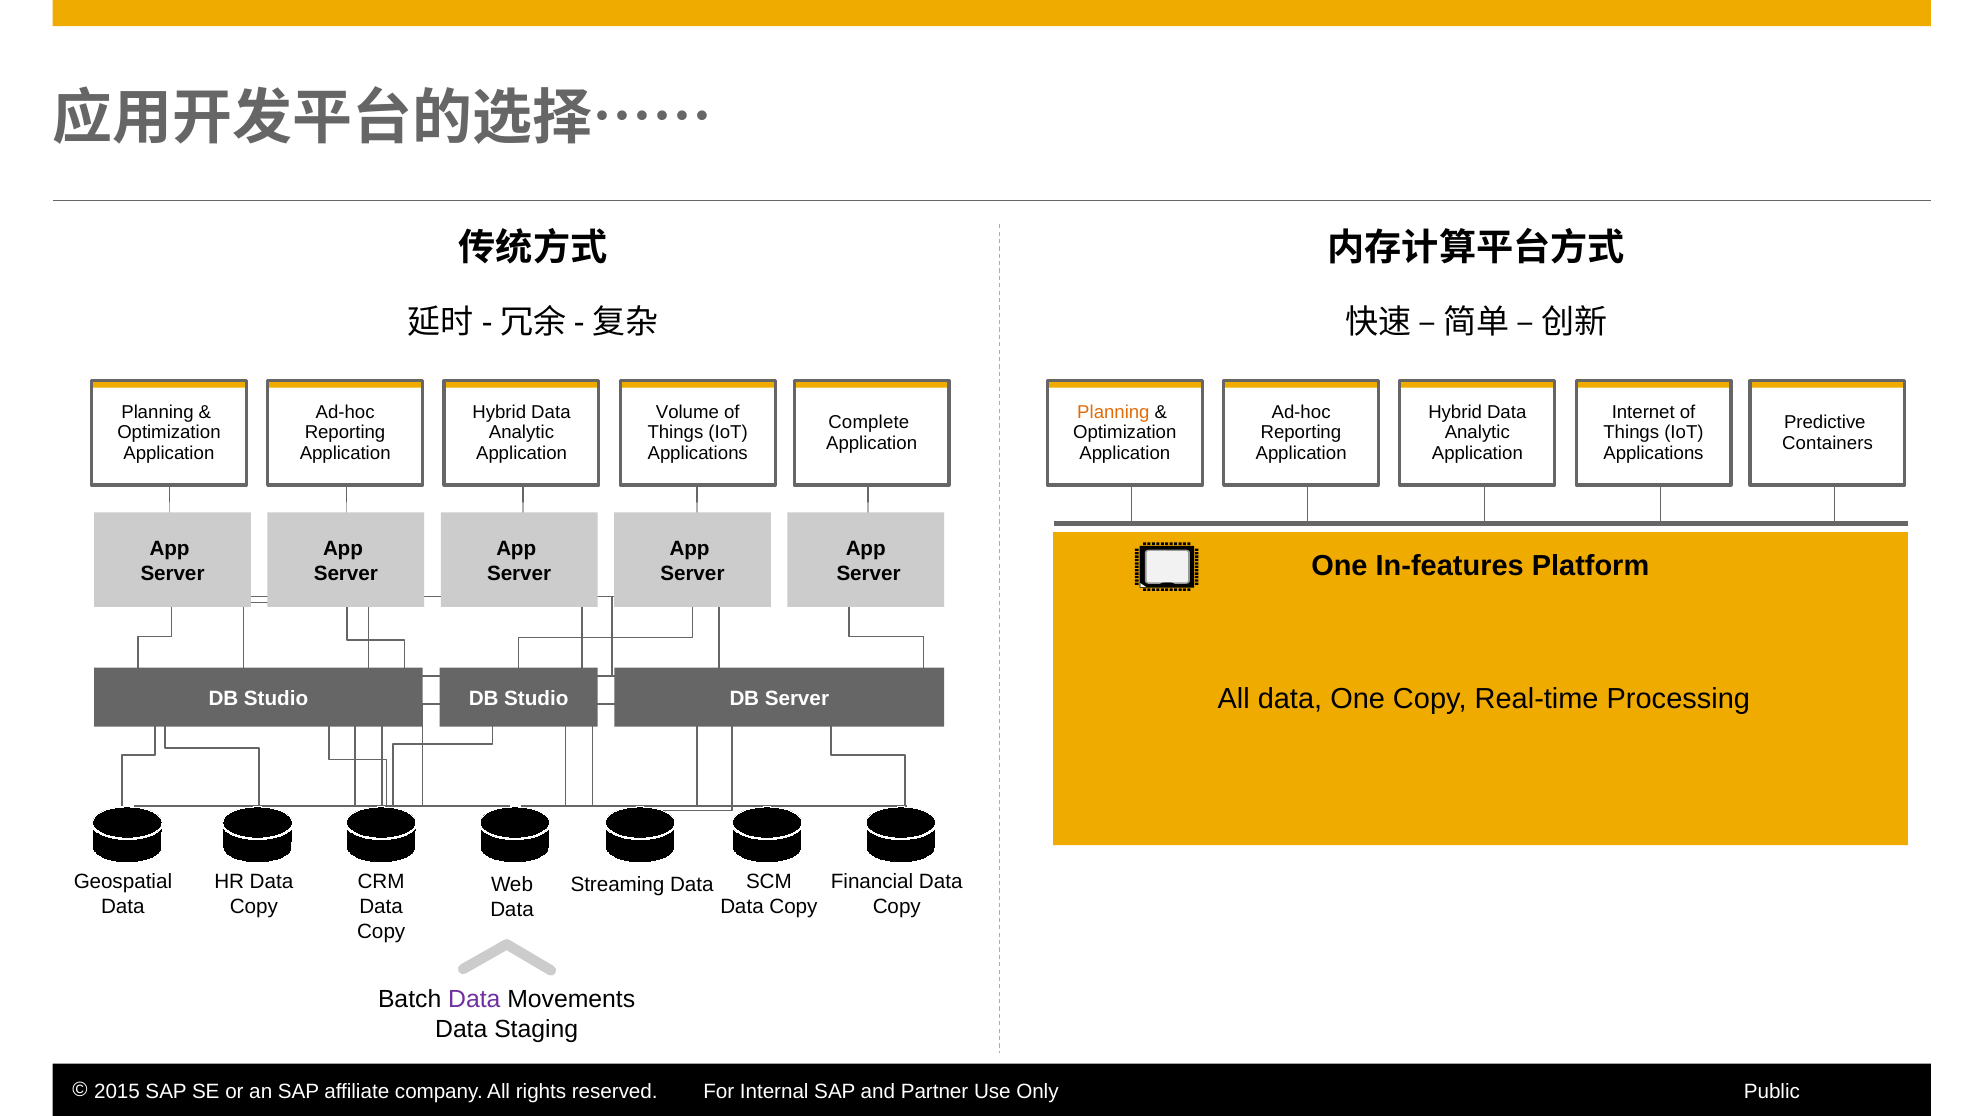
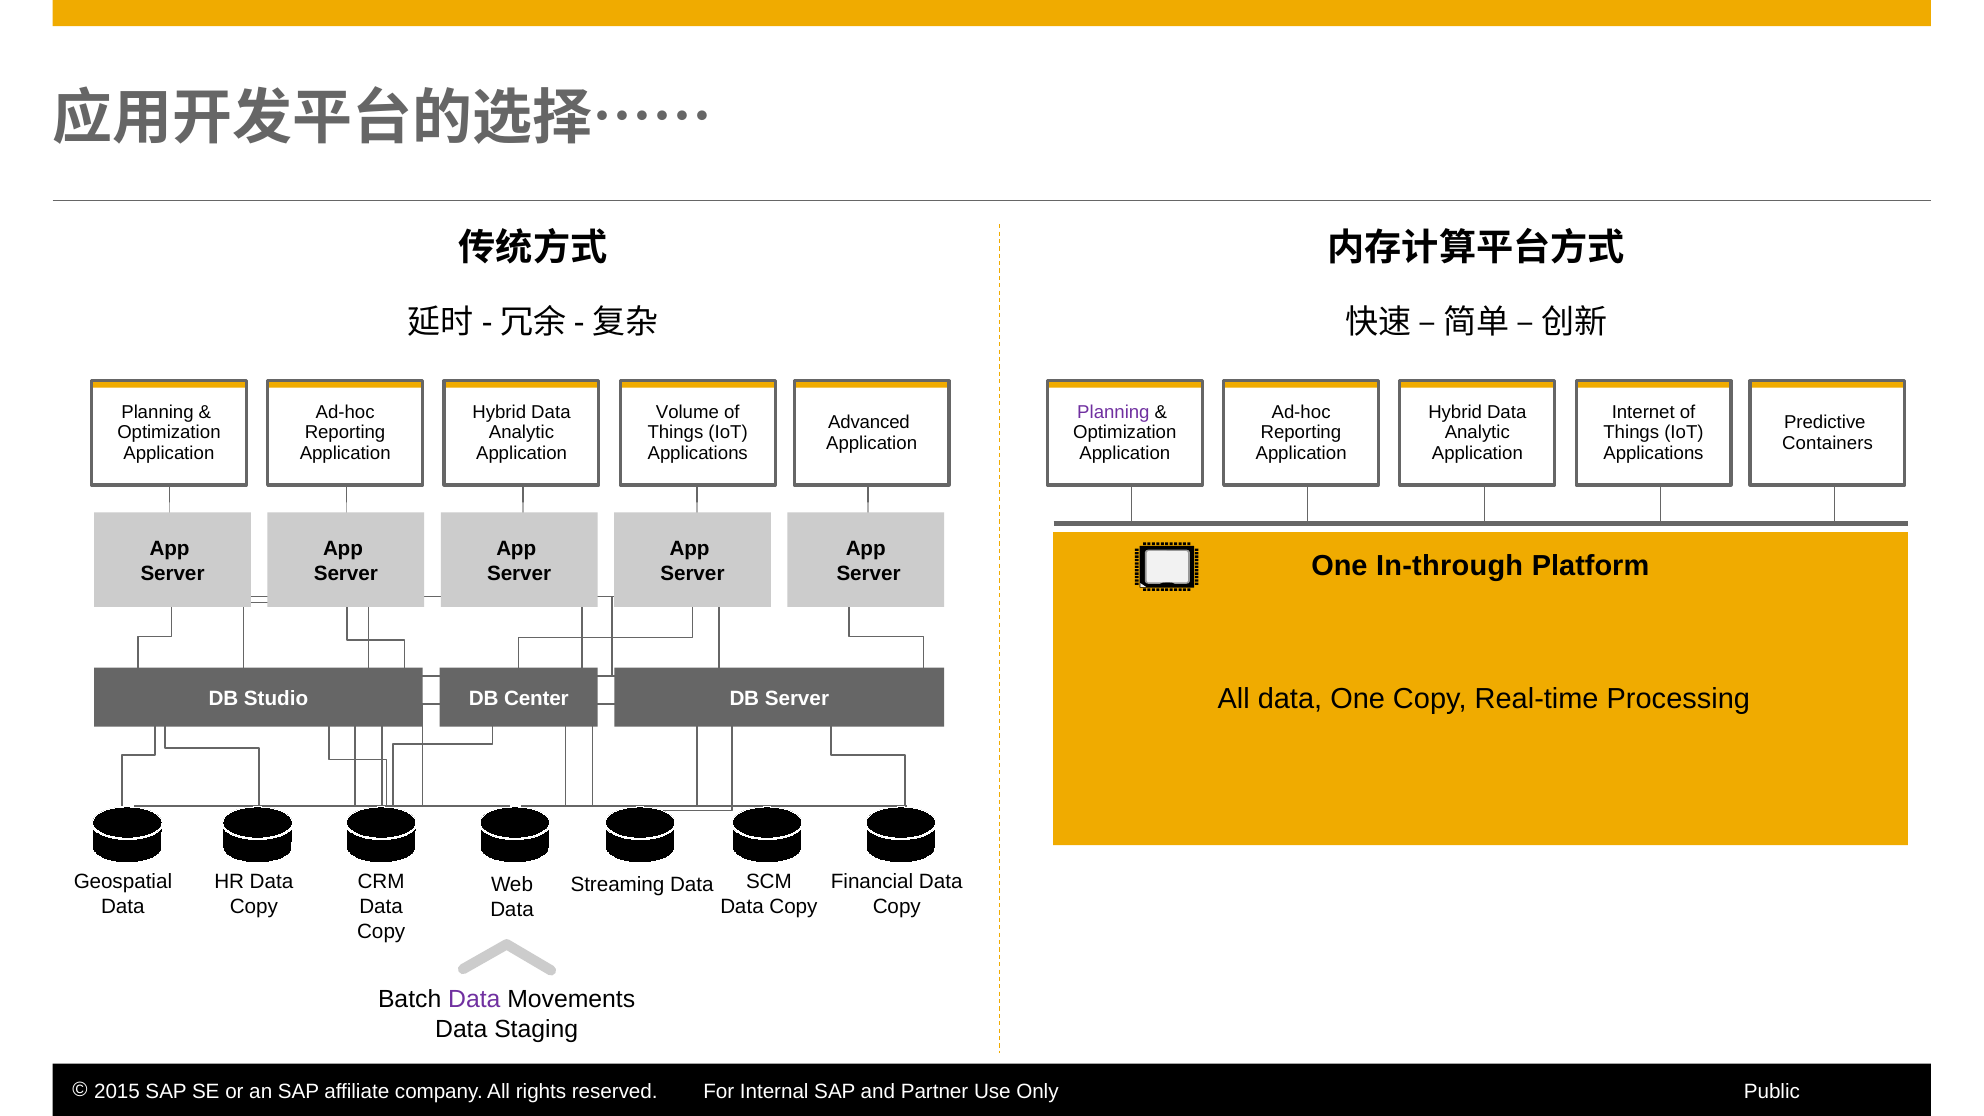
Planning at (1113, 413) colour: orange -> purple
Complete: Complete -> Advanced
In-features: In-features -> In-through
Studio at (536, 698): Studio -> Center
